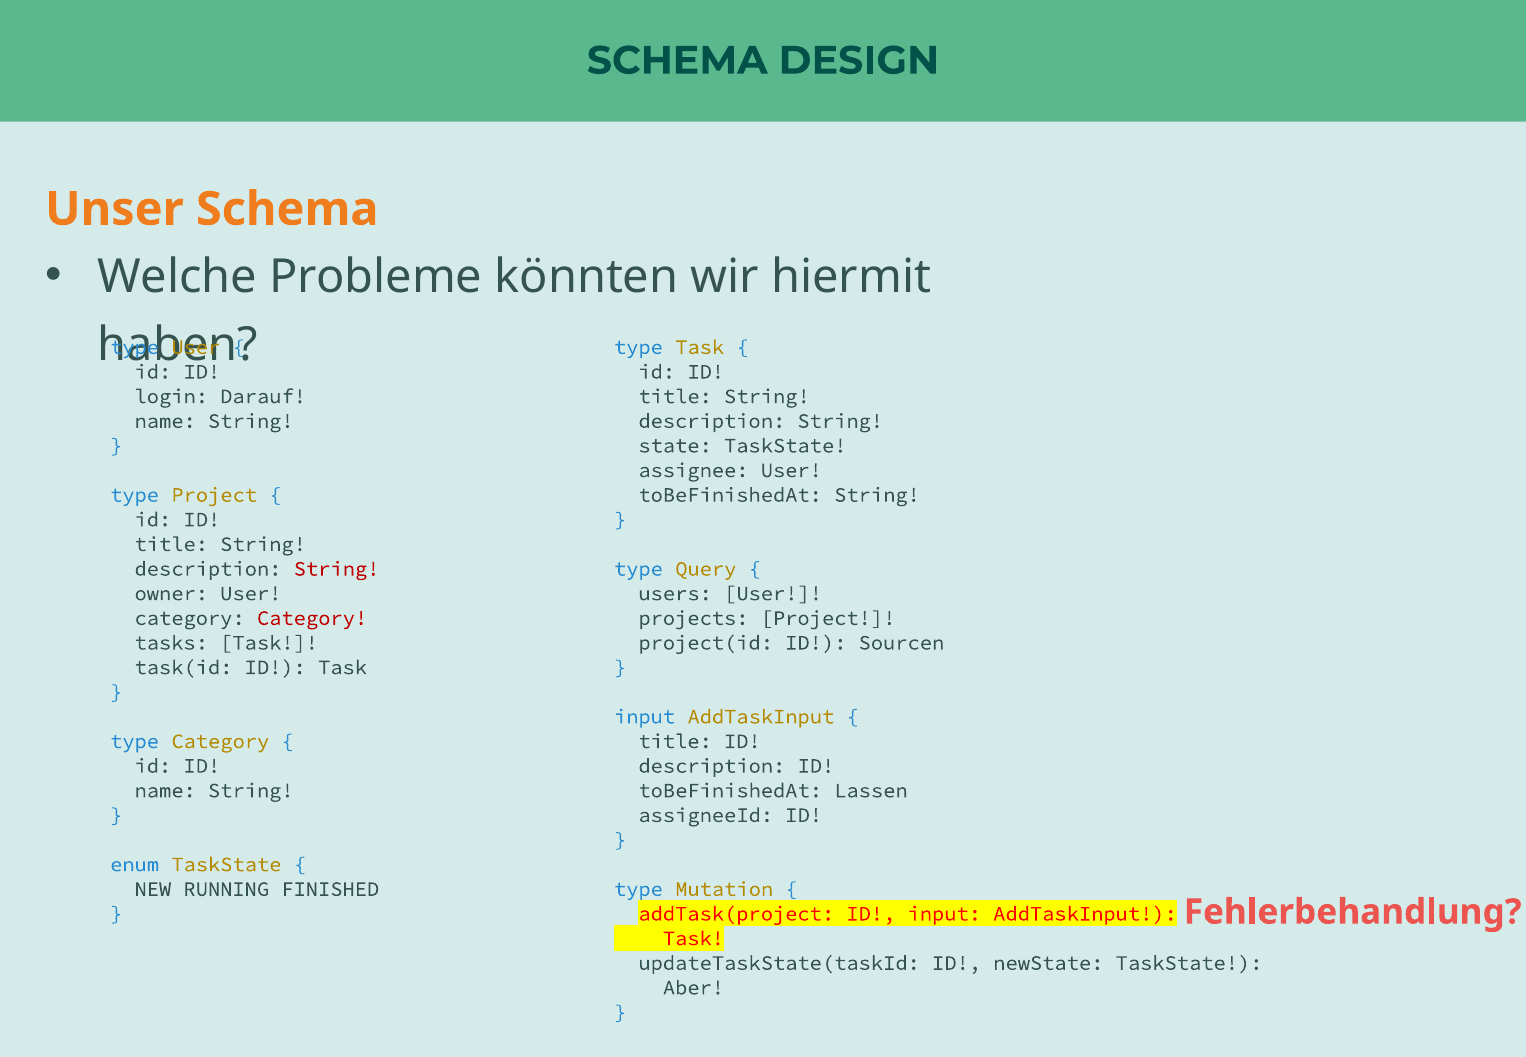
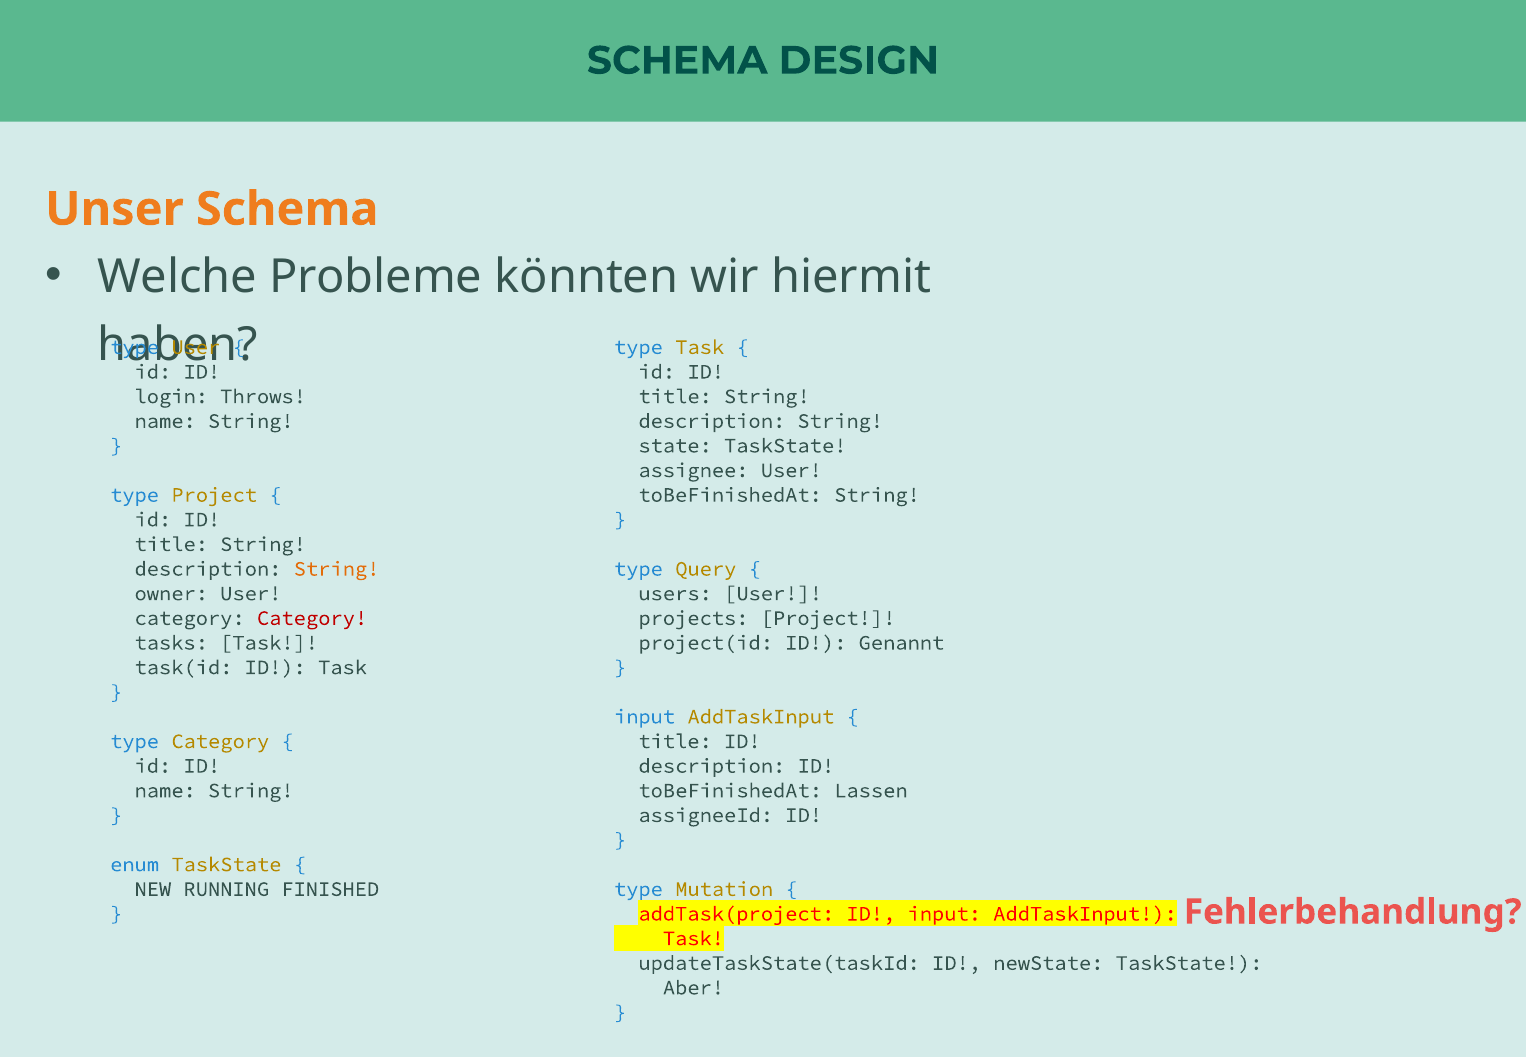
Darauf: Darauf -> Throws
String at (337, 569) colour: red -> orange
Sourcen: Sourcen -> Genannt
